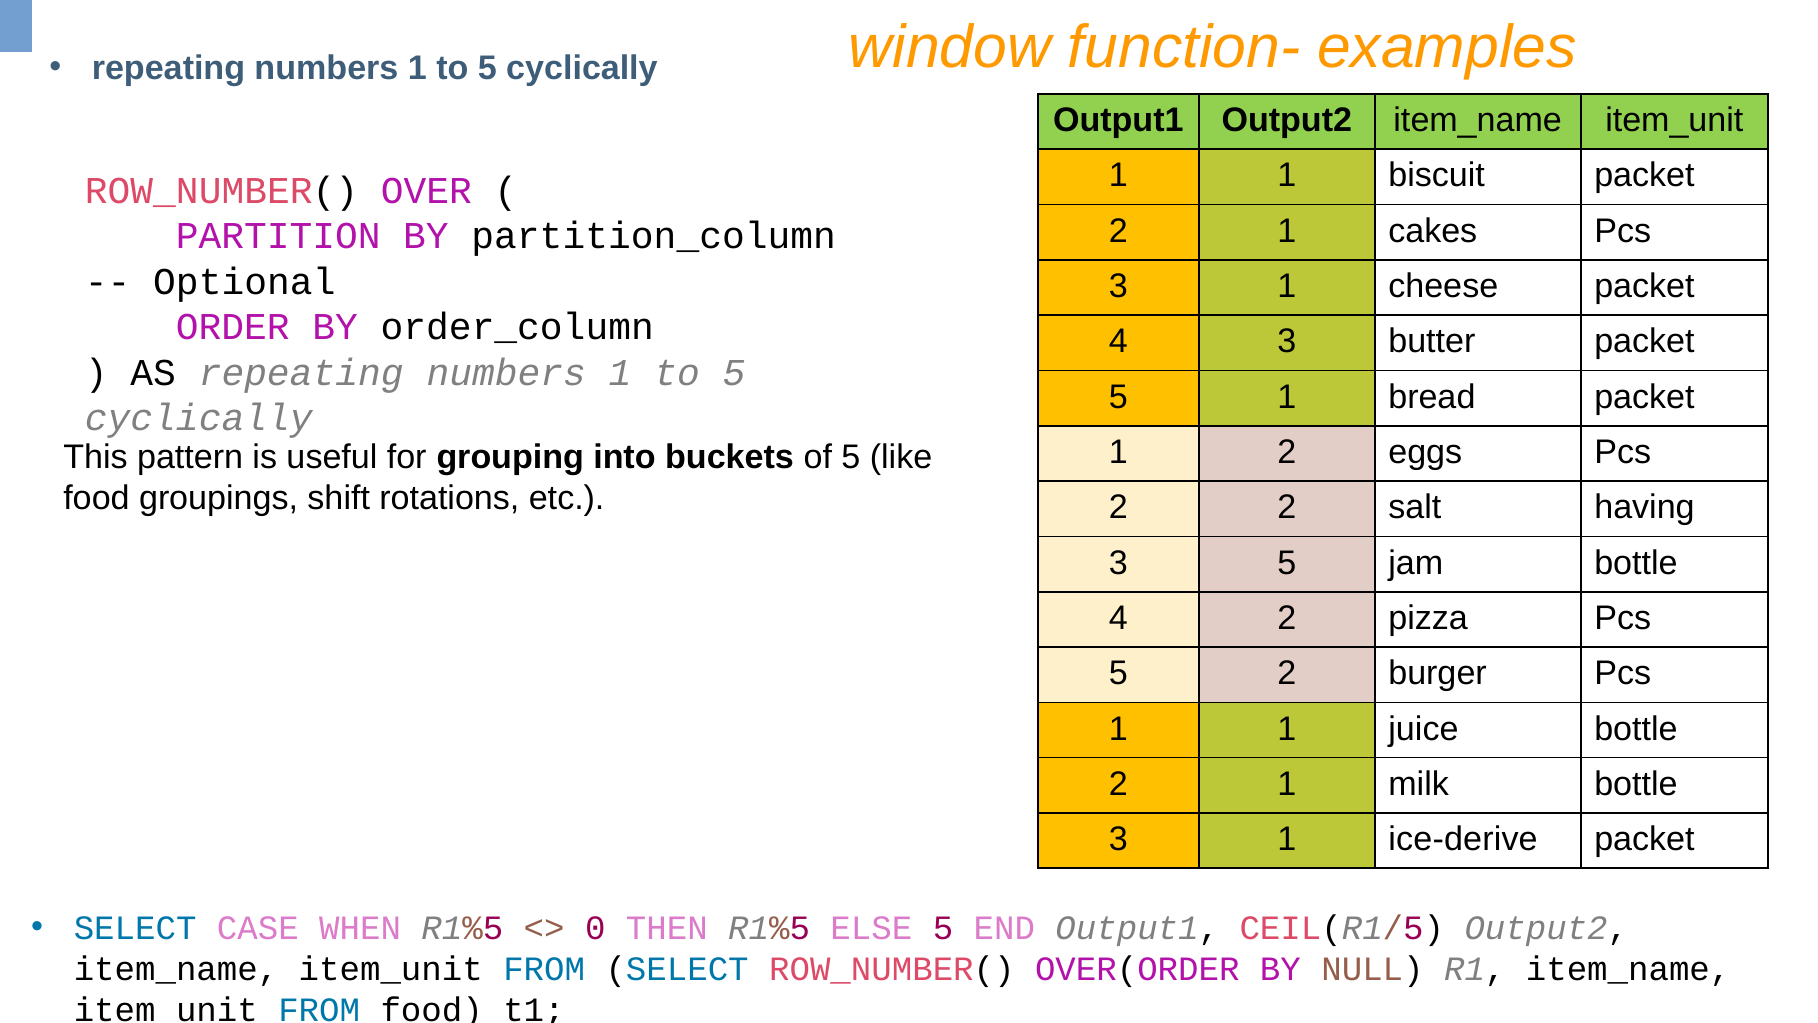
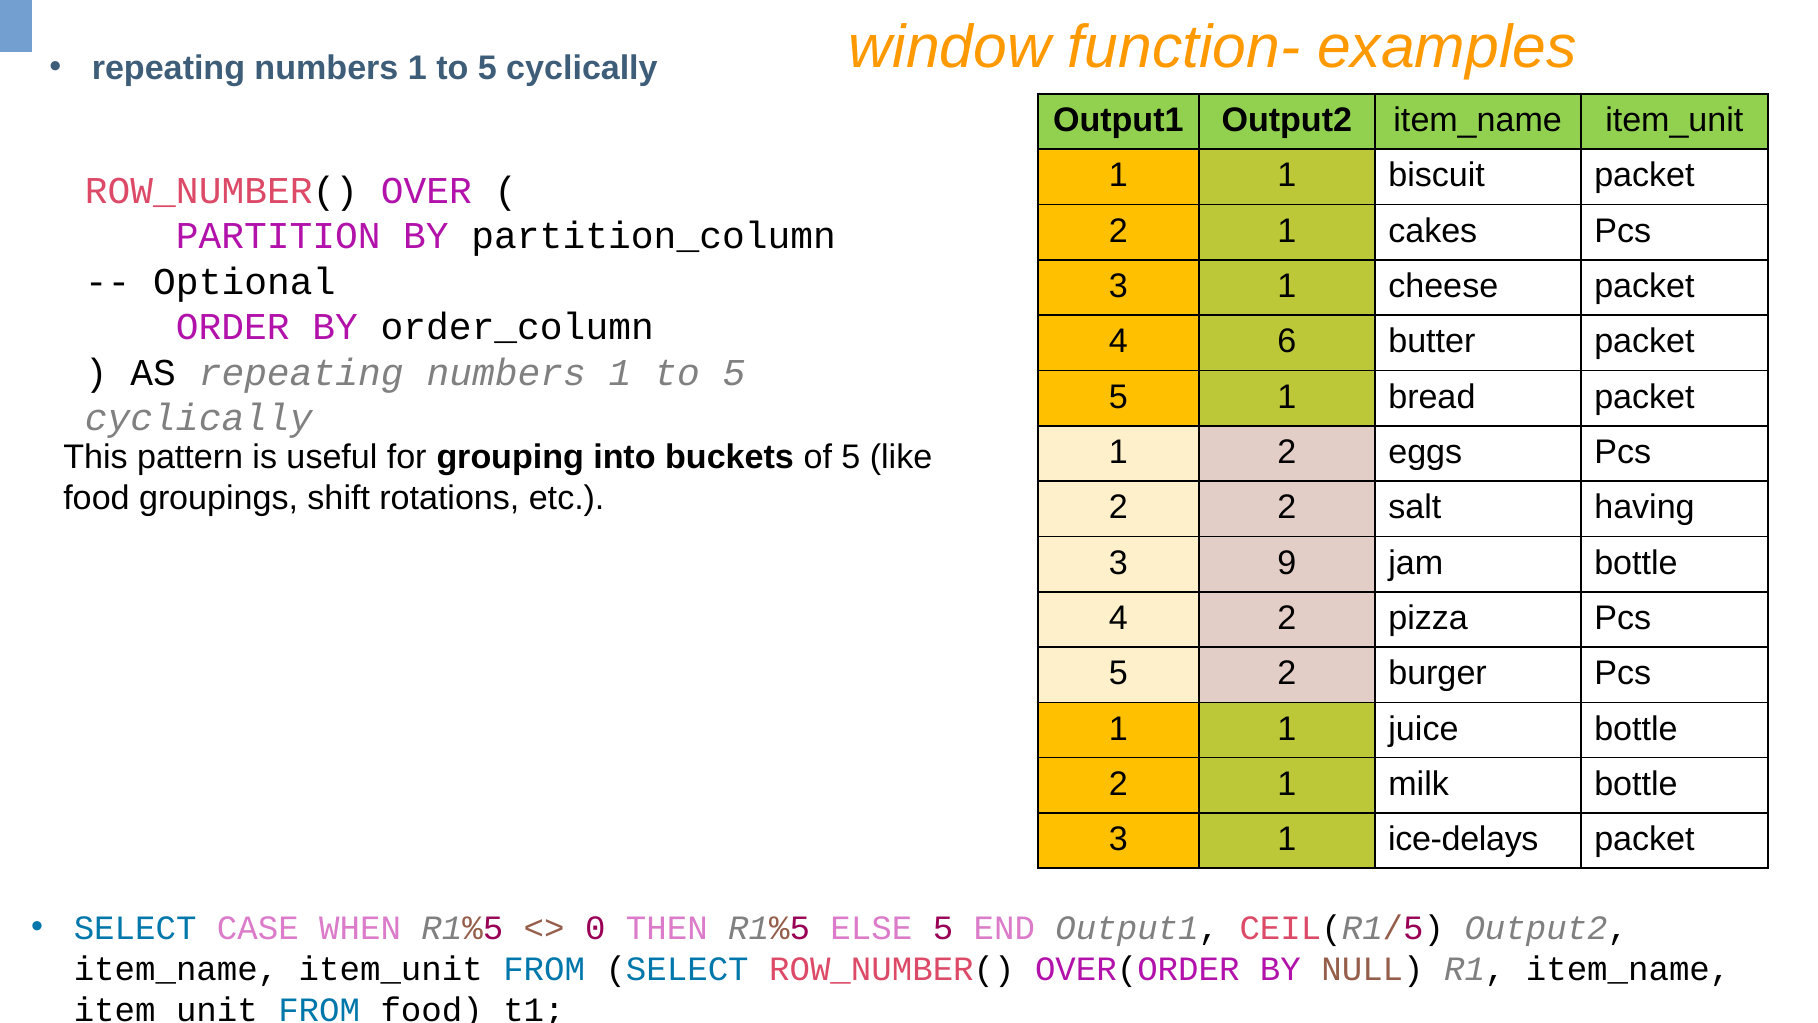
4 3: 3 -> 6
3 5: 5 -> 9
ice-derive: ice-derive -> ice-delays
